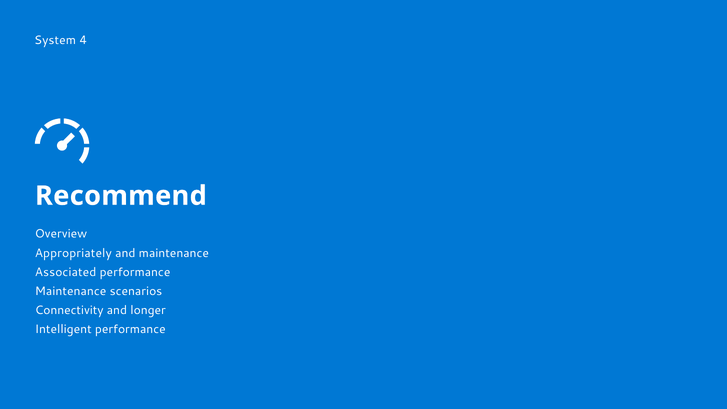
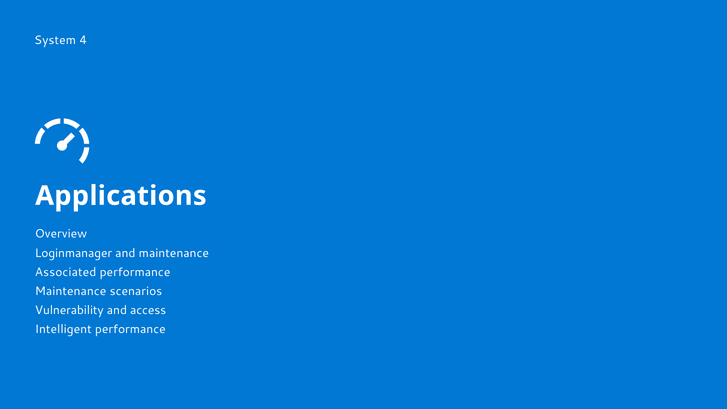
Recommend: Recommend -> Applications
Appropriately: Appropriately -> Loginmanager
Connectivity: Connectivity -> Vulnerability
longer: longer -> access
